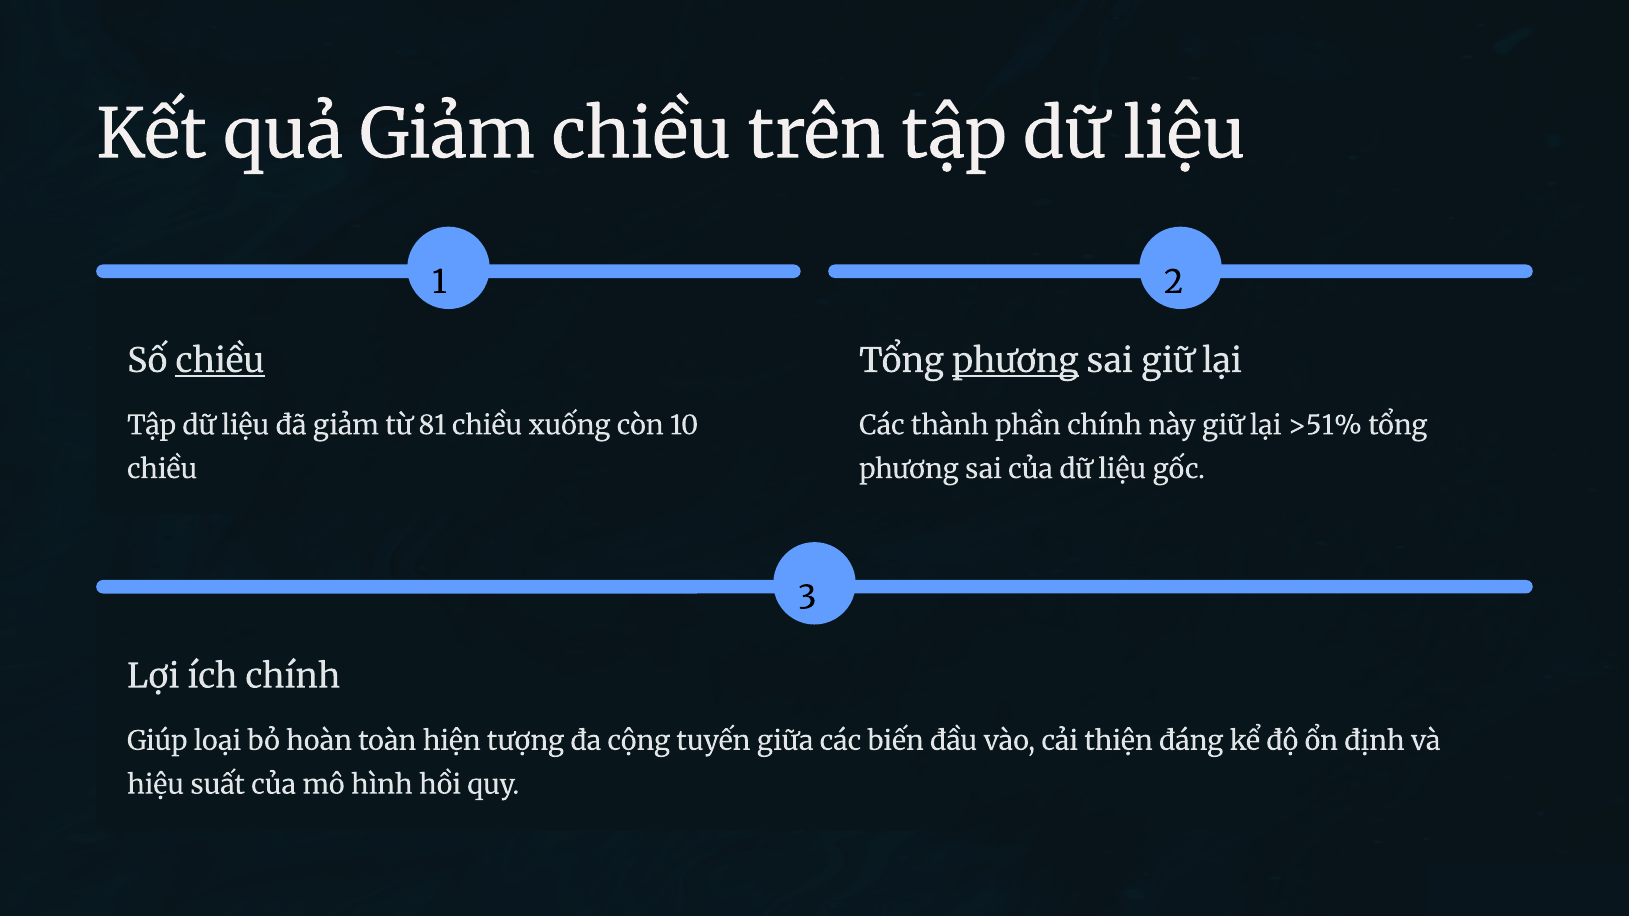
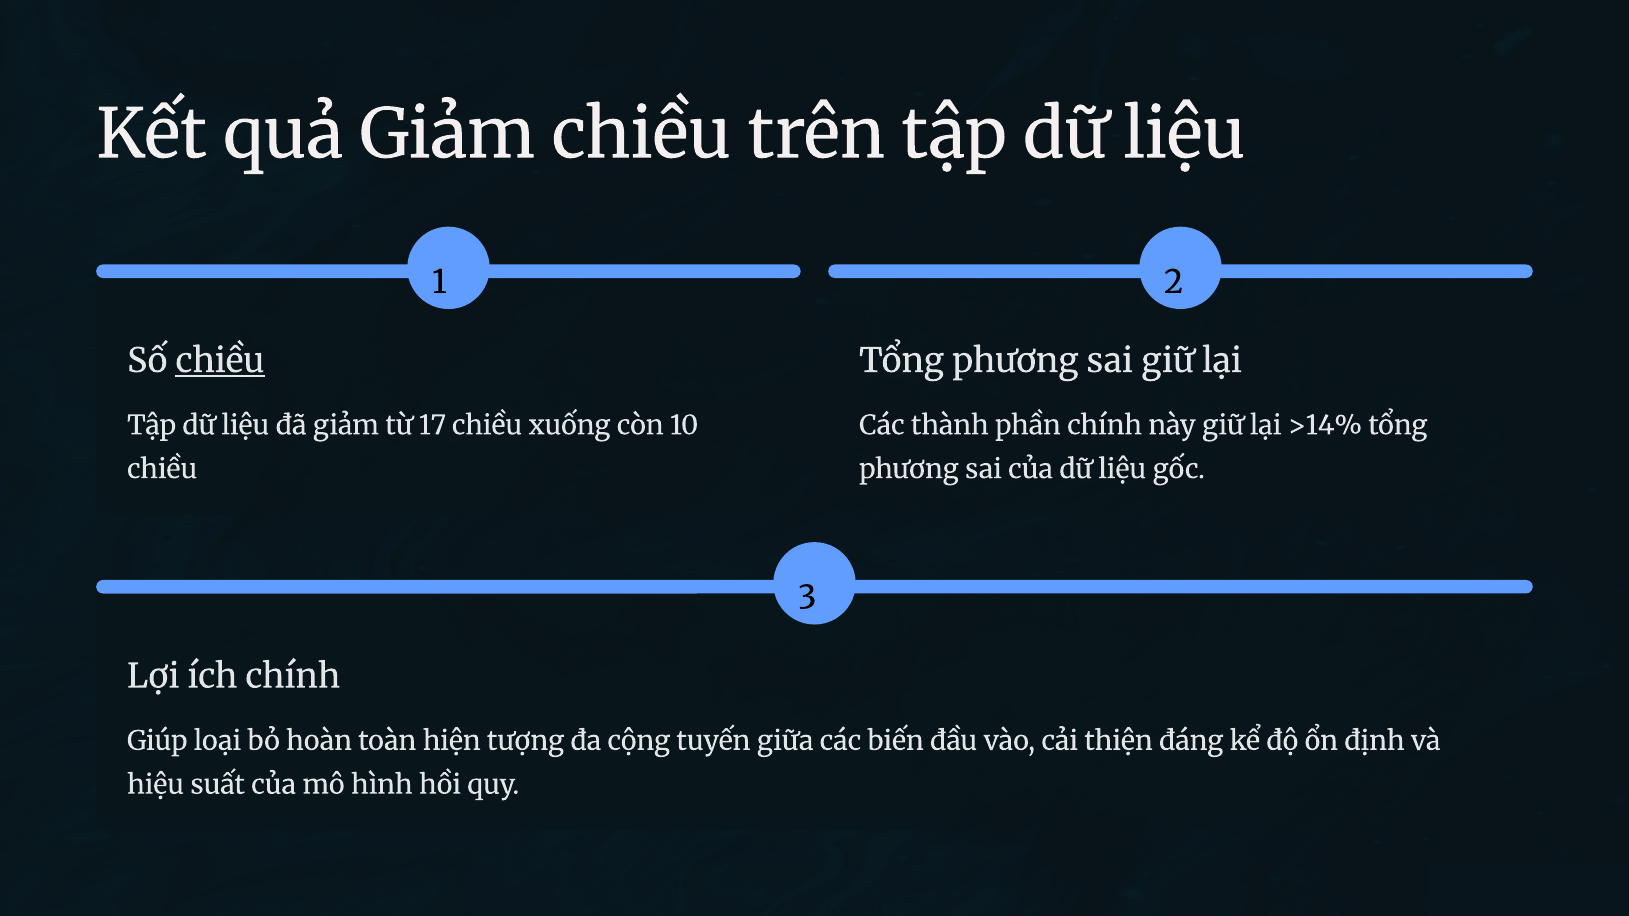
phương at (1016, 361) underline: present -> none
81: 81 -> 17
>51%: >51% -> >14%
